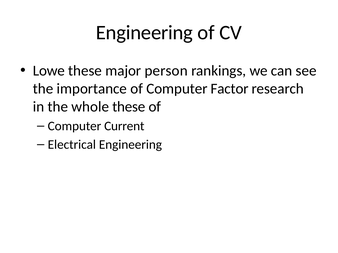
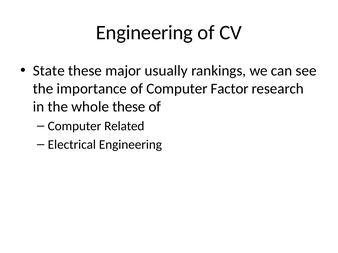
Lowe: Lowe -> State
person: person -> usually
Current: Current -> Related
